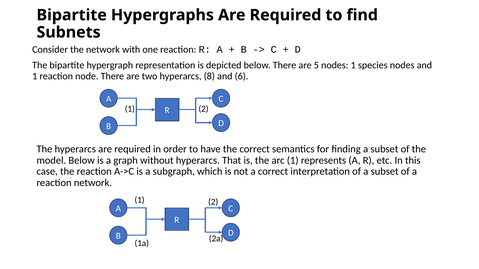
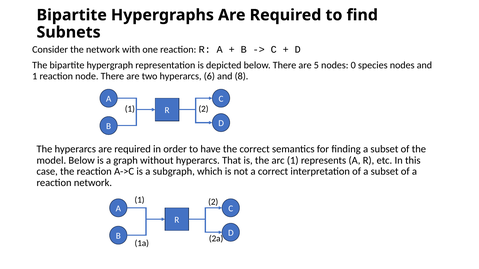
nodes 1: 1 -> 0
8: 8 -> 6
6: 6 -> 8
